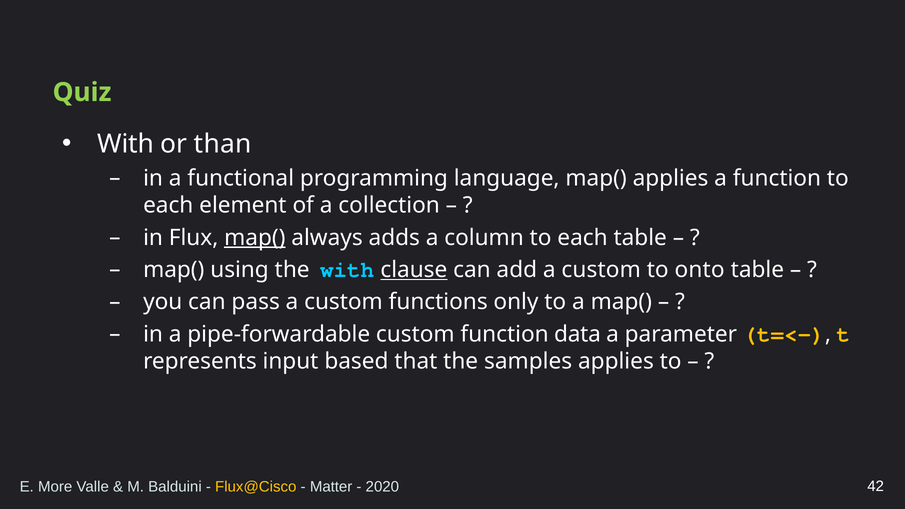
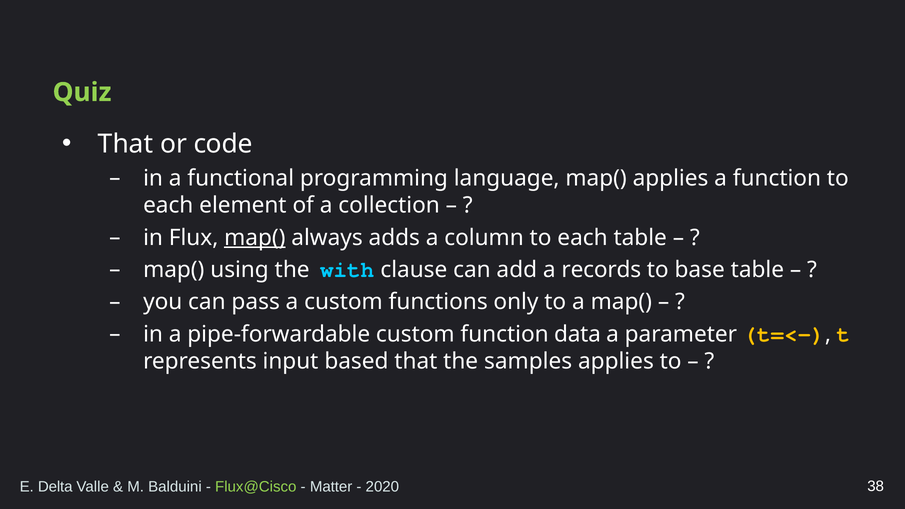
With at (126, 144): With -> That
than: than -> code
clause underline: present -> none
add a custom: custom -> records
onto: onto -> base
More: More -> Delta
Flux@Cisco colour: yellow -> light green
42: 42 -> 38
